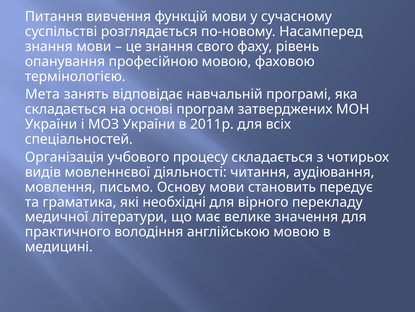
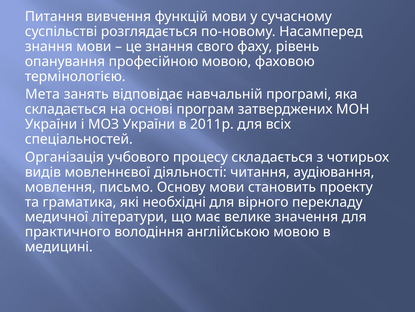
передує: передує -> проекту
